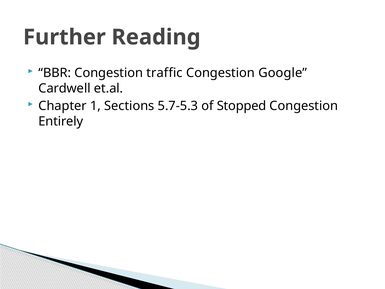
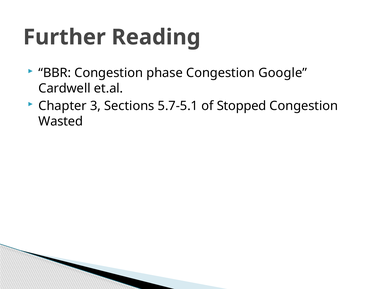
traffic: traffic -> phase
1: 1 -> 3
5.7-5.3: 5.7-5.3 -> 5.7-5.1
Entirely: Entirely -> Wasted
